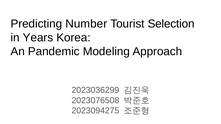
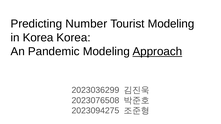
Tourist Selection: Selection -> Modeling
in Years: Years -> Korea
Approach underline: none -> present
